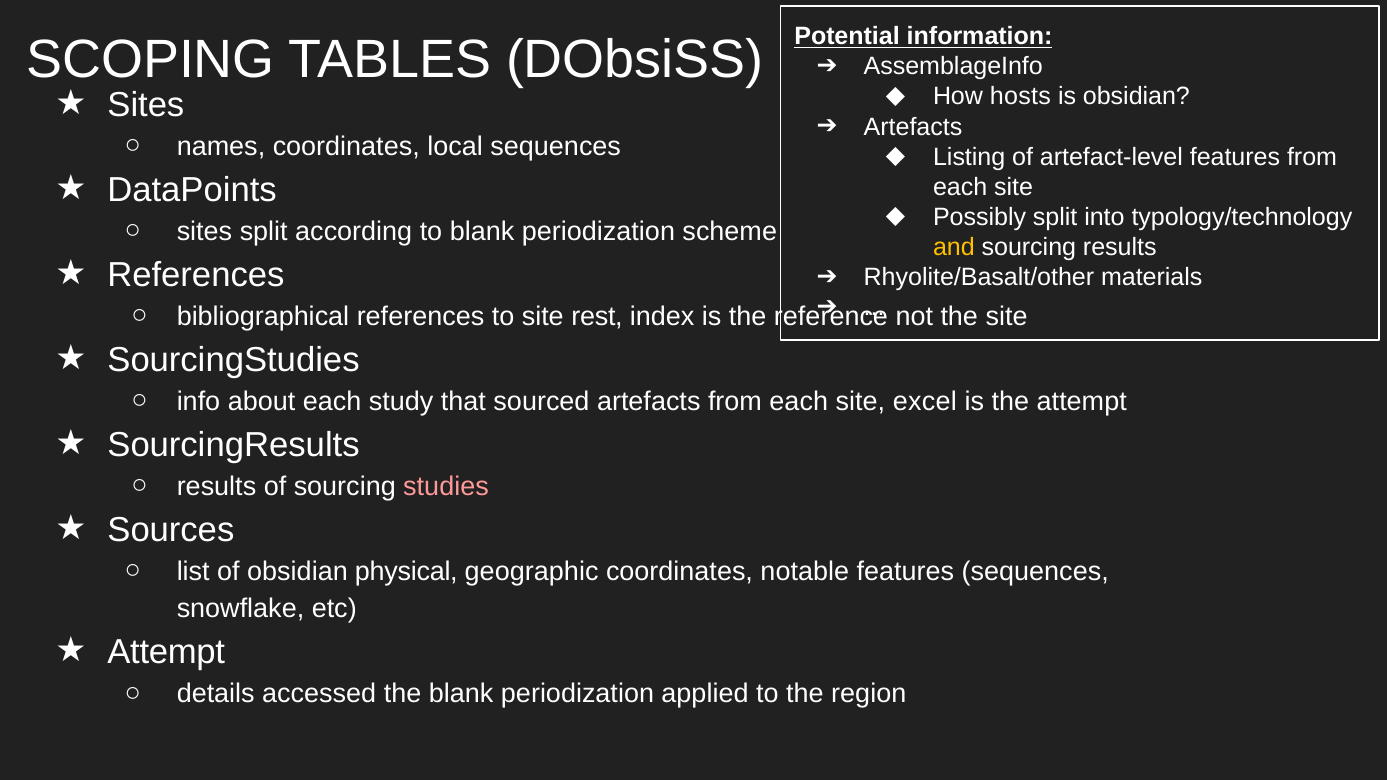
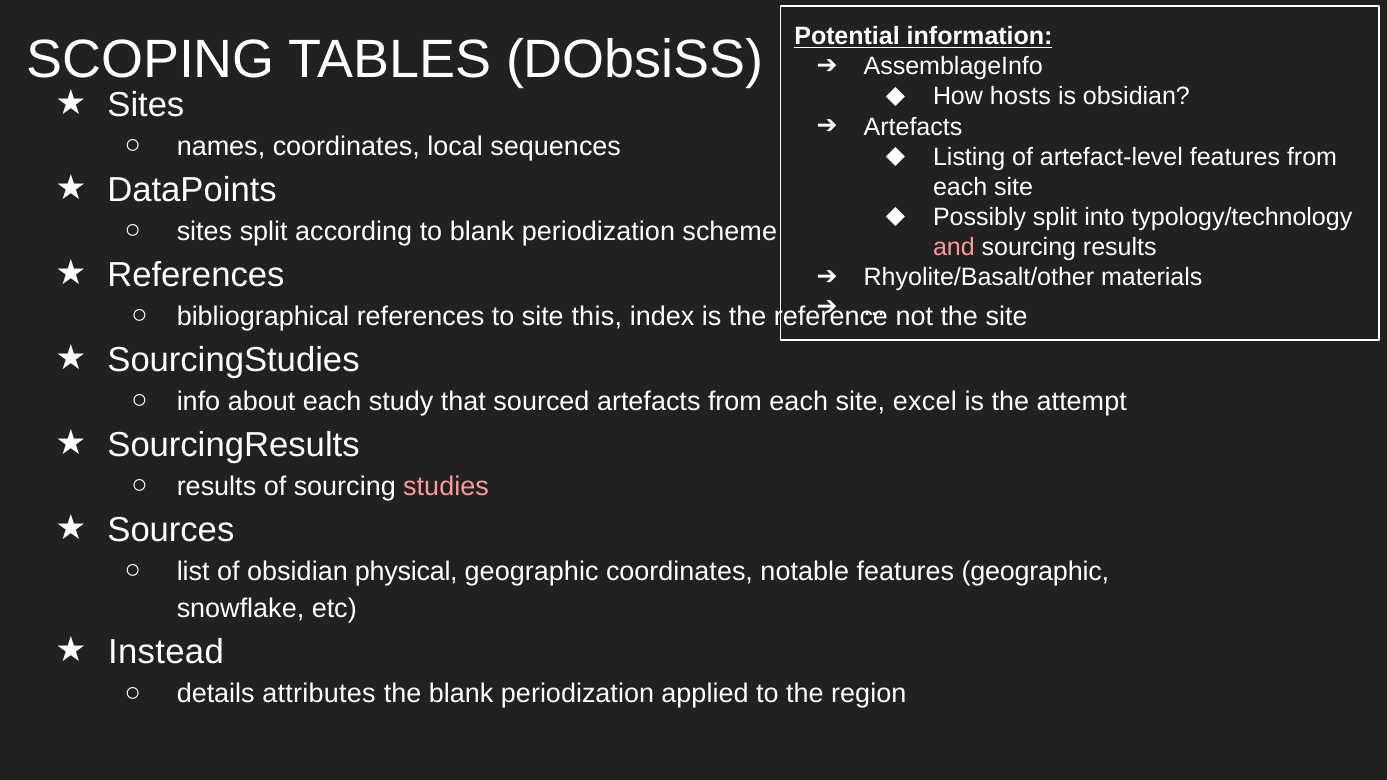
and colour: yellow -> pink
rest: rest -> this
features sequences: sequences -> geographic
Attempt at (166, 653): Attempt -> Instead
accessed: accessed -> attributes
